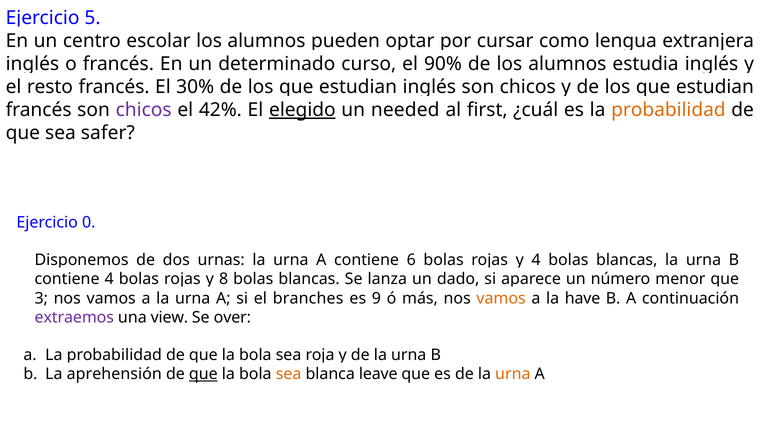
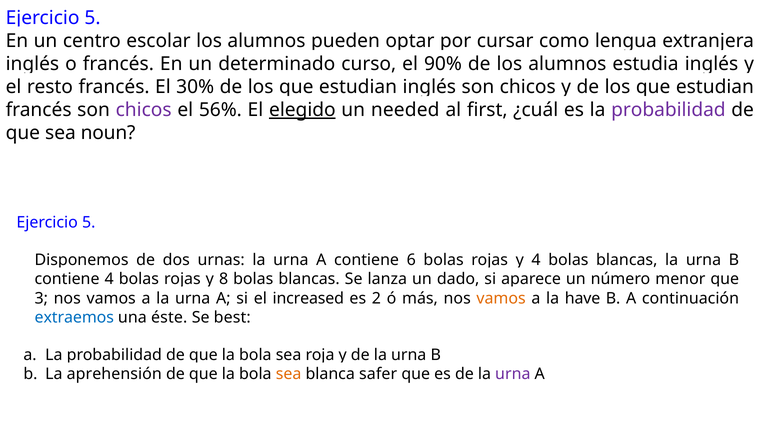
42%: 42% -> 56%
probabilidad at (668, 110) colour: orange -> purple
safer: safer -> noun
0 at (89, 222): 0 -> 5
branches: branches -> increased
9: 9 -> 2
extraemos colour: purple -> blue
view: view -> éste
over: over -> best
que at (203, 374) underline: present -> none
leave: leave -> safer
urna at (513, 374) colour: orange -> purple
